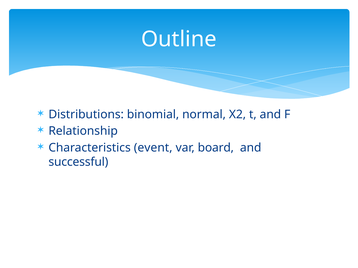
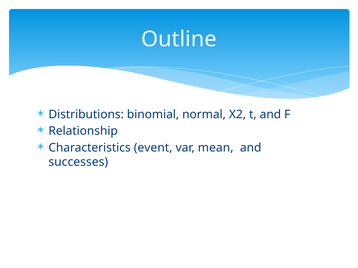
board: board -> mean
successful: successful -> successes
